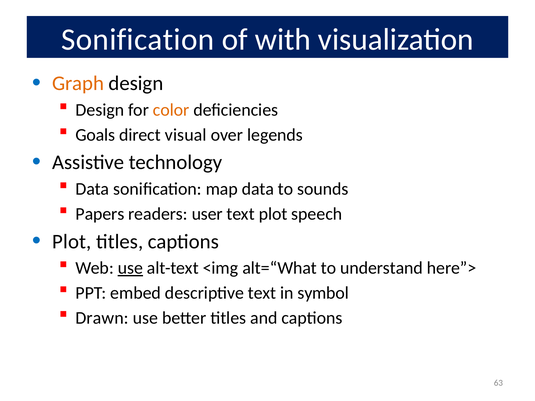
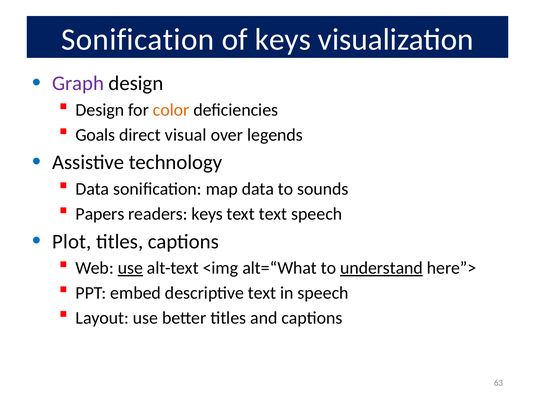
of with: with -> keys
Graph colour: orange -> purple
readers user: user -> keys
text plot: plot -> text
understand underline: none -> present
in symbol: symbol -> speech
Drawn: Drawn -> Layout
